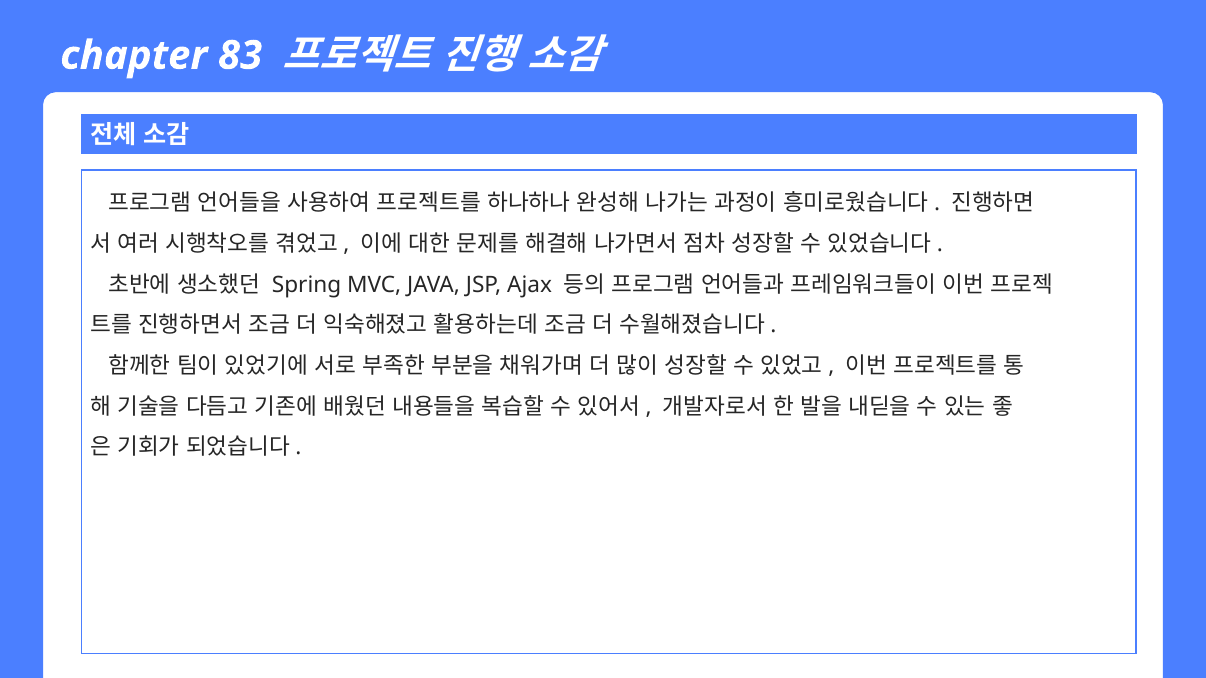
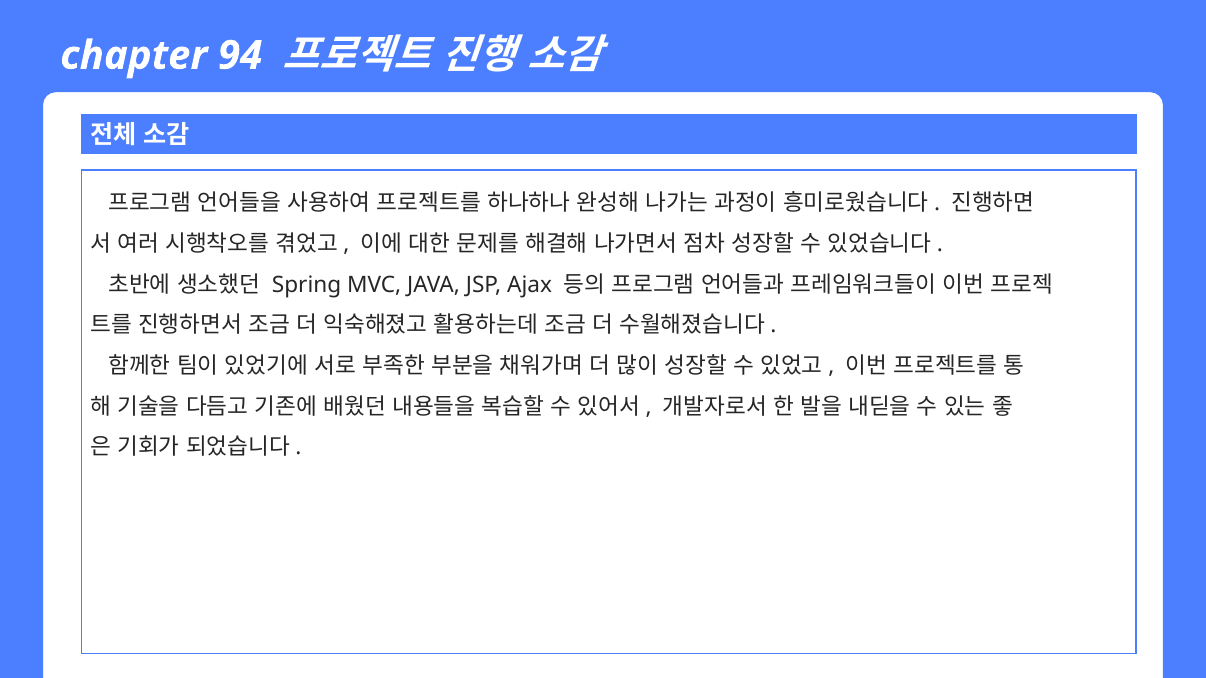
83: 83 -> 94
